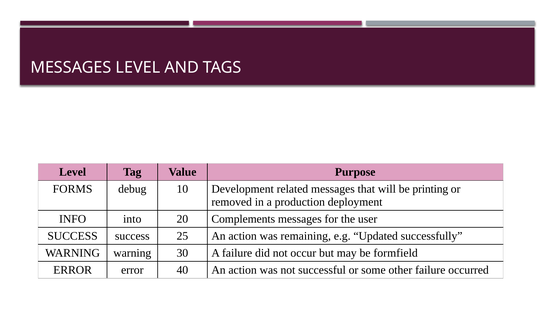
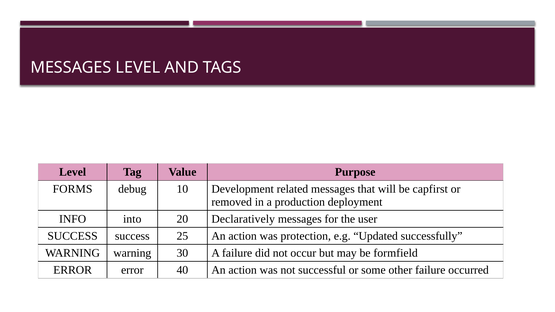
printing: printing -> capfirst
Complements: Complements -> Declaratively
remaining: remaining -> protection
